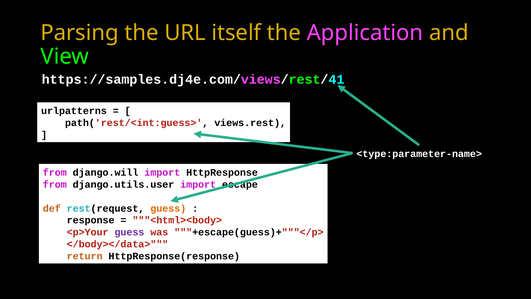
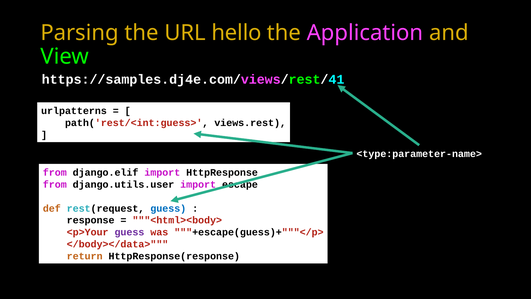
itself: itself -> hello
django.will: django.will -> django.elif
guess at (168, 208) colour: orange -> blue
